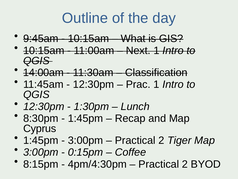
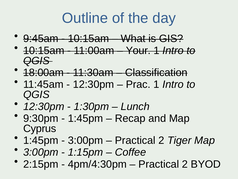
Next: Next -> Your
14:00am: 14:00am -> 18:00am
8:30pm: 8:30pm -> 9:30pm
0:15pm: 0:15pm -> 1:15pm
8:15pm: 8:15pm -> 2:15pm
